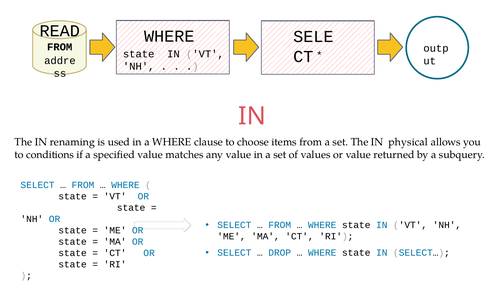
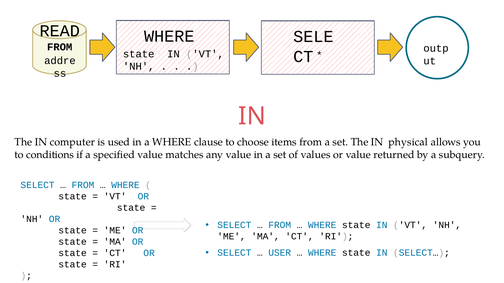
renaming: renaming -> computer
DROP: DROP -> USER
